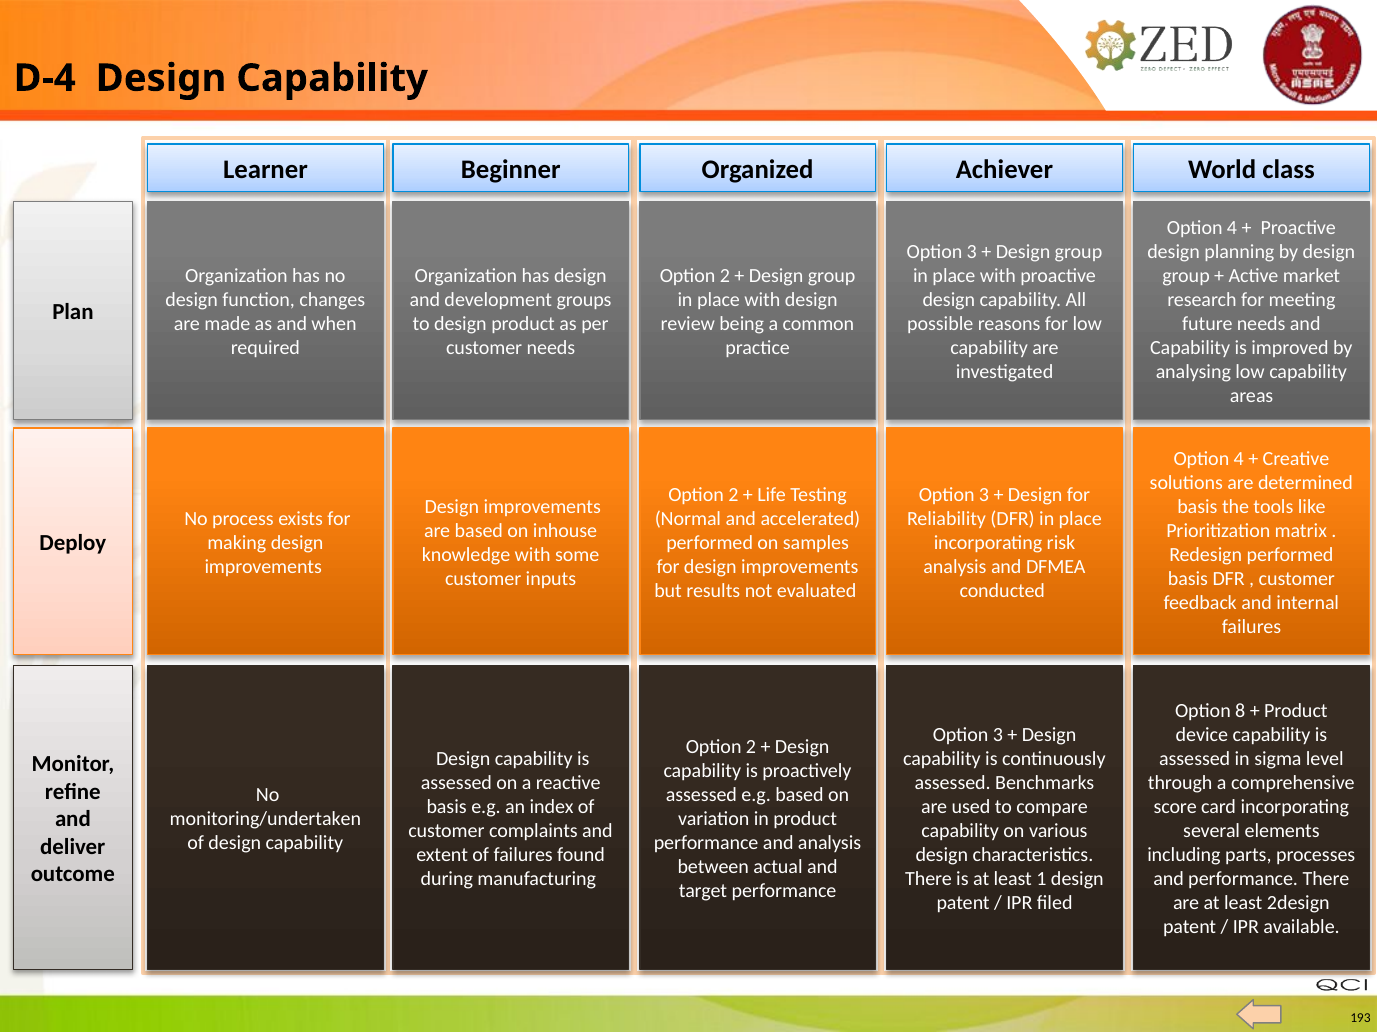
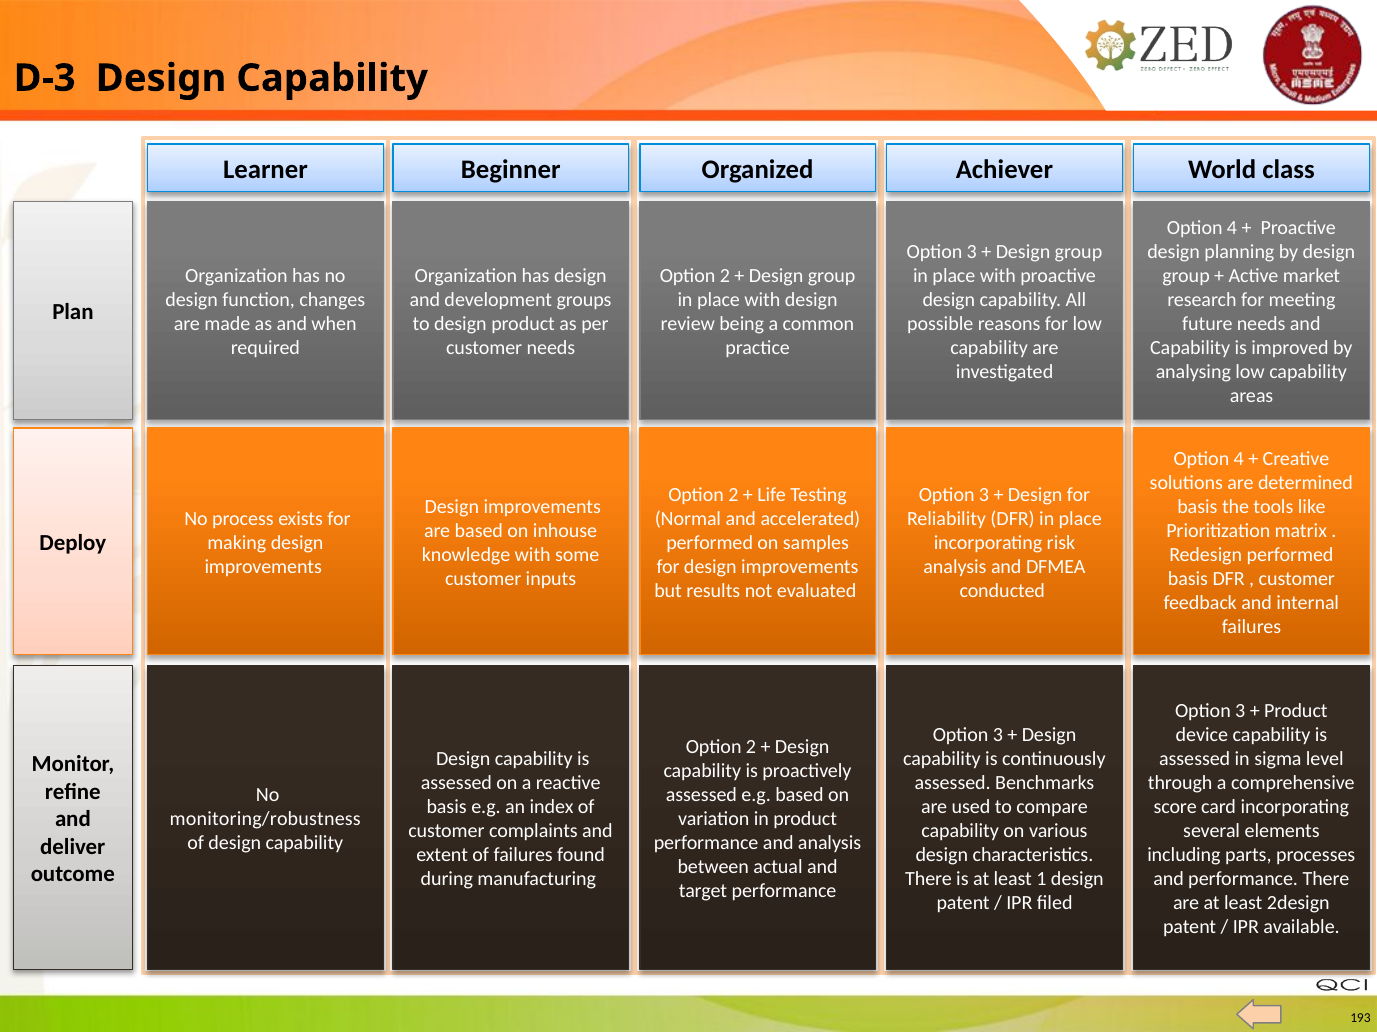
D-4: D-4 -> D-3
8 at (1240, 711): 8 -> 3
monitoring/undertaken: monitoring/undertaken -> monitoring/robustness
